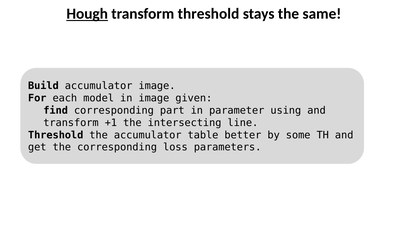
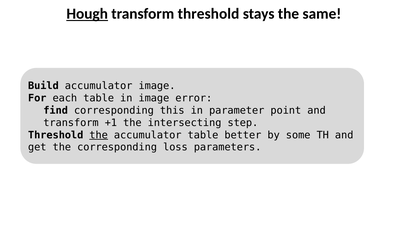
each model: model -> table
given: given -> error
part: part -> this
using: using -> point
line: line -> step
the at (99, 135) underline: none -> present
